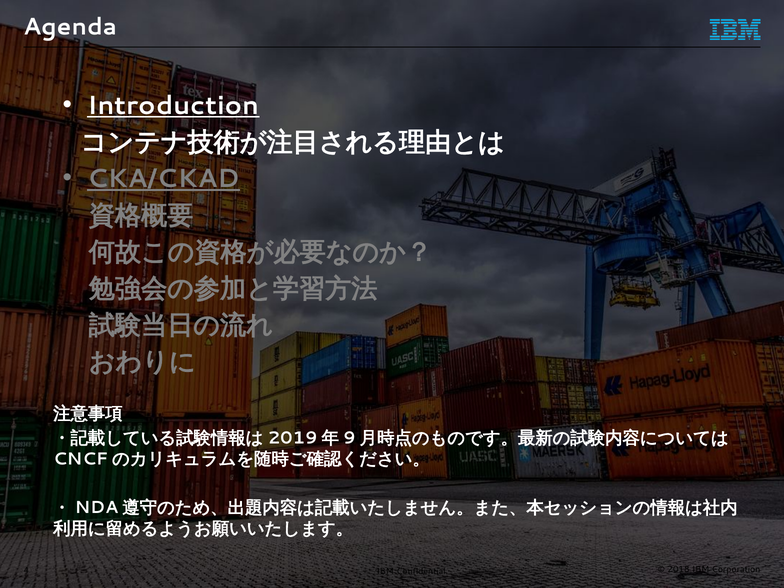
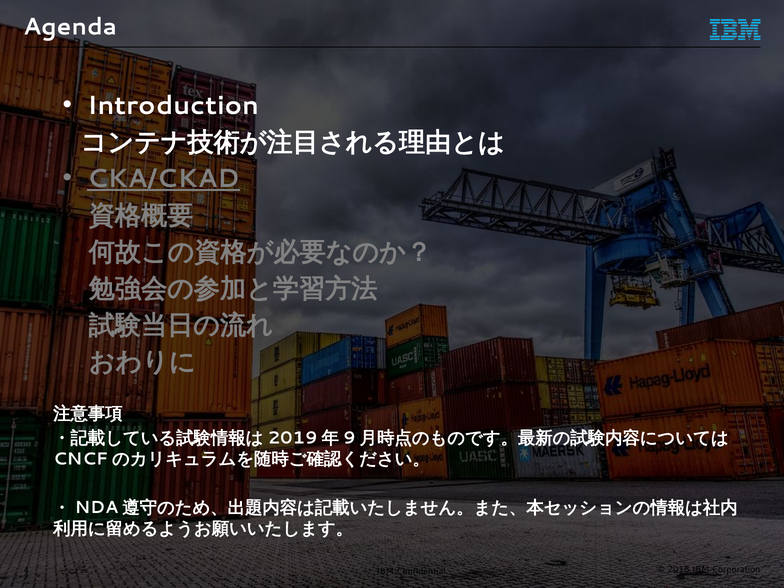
Introduction underline: present -> none
